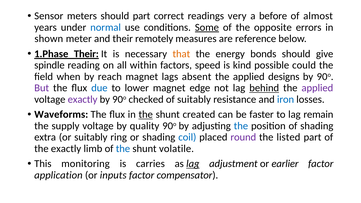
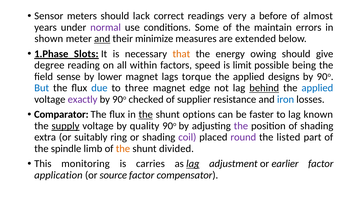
should part: part -> lack
normal colour: blue -> purple
Some underline: present -> none
opposite: opposite -> maintain
and at (102, 39) underline: none -> present
remotely: remotely -> minimize
reference: reference -> extended
1.Phase Their: Their -> Slots
bonds: bonds -> owing
spindle: spindle -> degree
kind: kind -> limit
could: could -> being
when: when -> sense
reach: reach -> lower
absent: absent -> torque
But colour: purple -> blue
lower: lower -> three
applied at (317, 88) colour: purple -> blue
of suitably: suitably -> supplier
Waveforms: Waveforms -> Comparator
created: created -> options
remain: remain -> known
supply underline: none -> present
the at (241, 126) colour: blue -> purple
coil colour: blue -> purple
the exactly: exactly -> spindle
the at (123, 149) colour: blue -> orange
volatile: volatile -> divided
inputs: inputs -> source
